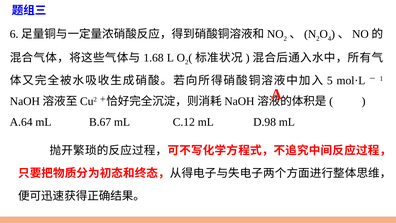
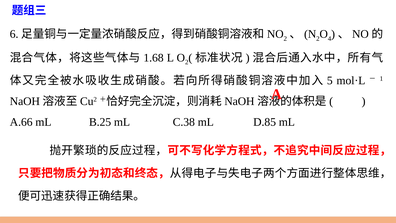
A.64: A.64 -> A.66
B.67: B.67 -> B.25
C.12: C.12 -> C.38
D.98: D.98 -> D.85
